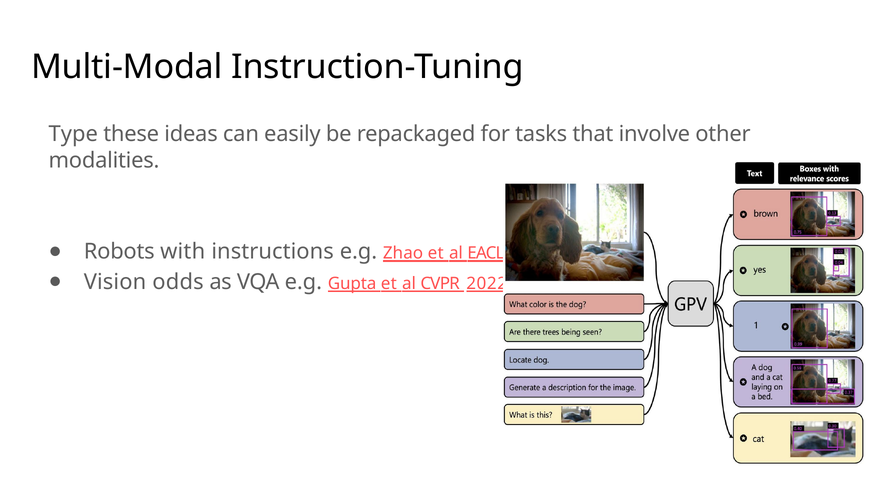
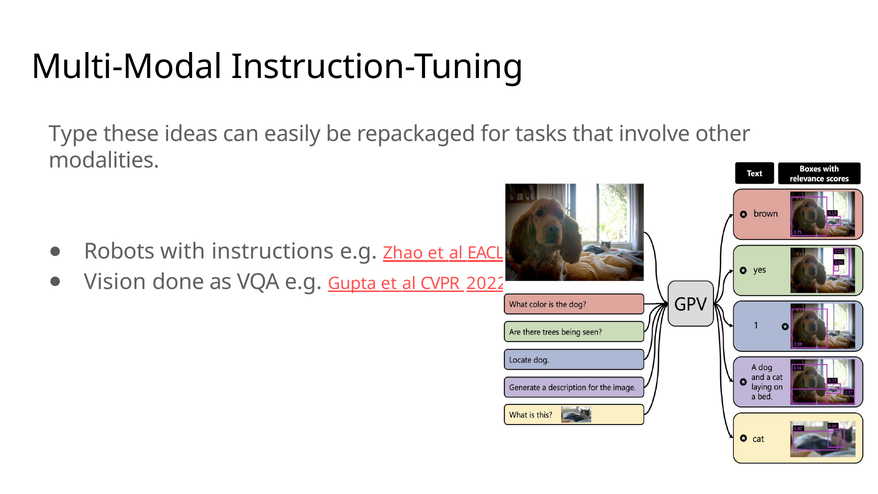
odds: odds -> done
